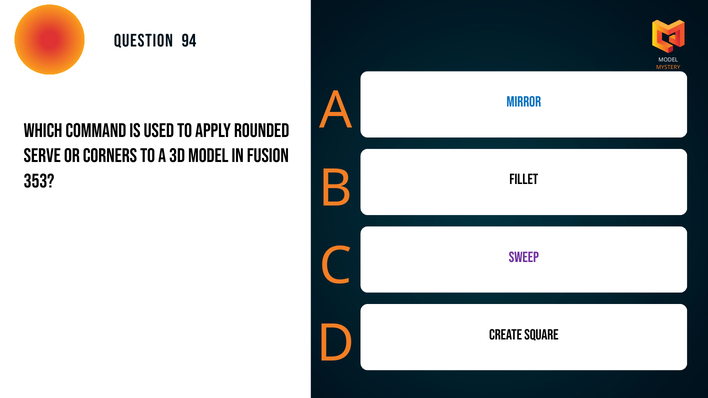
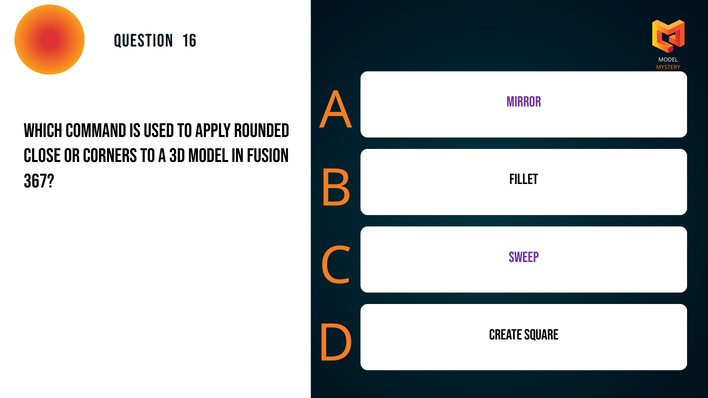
94: 94 -> 16
Mirror colour: blue -> purple
serve: serve -> close
353: 353 -> 367
